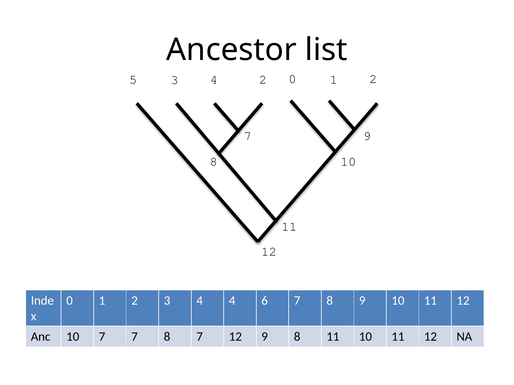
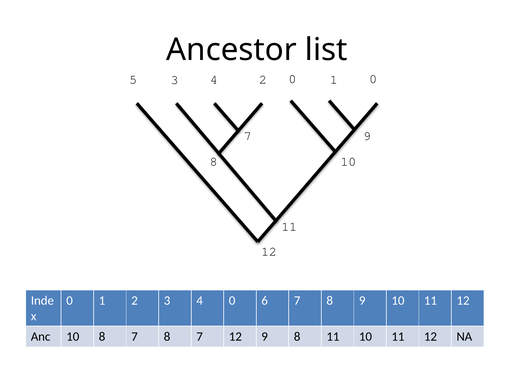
2 0 1 2: 2 -> 0
4 4: 4 -> 0
10 7: 7 -> 8
